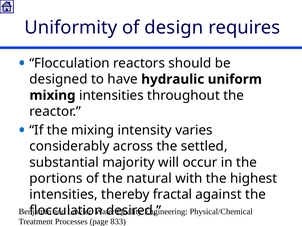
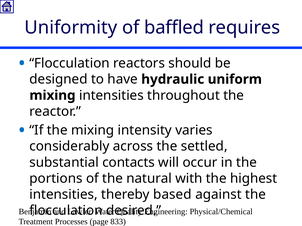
design: design -> baffled
majority: majority -> contacts
fractal: fractal -> based
